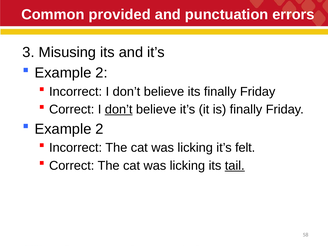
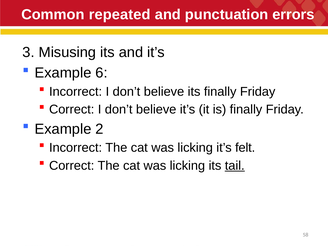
provided: provided -> repeated
2 at (102, 73): 2 -> 6
don’t at (119, 109) underline: present -> none
